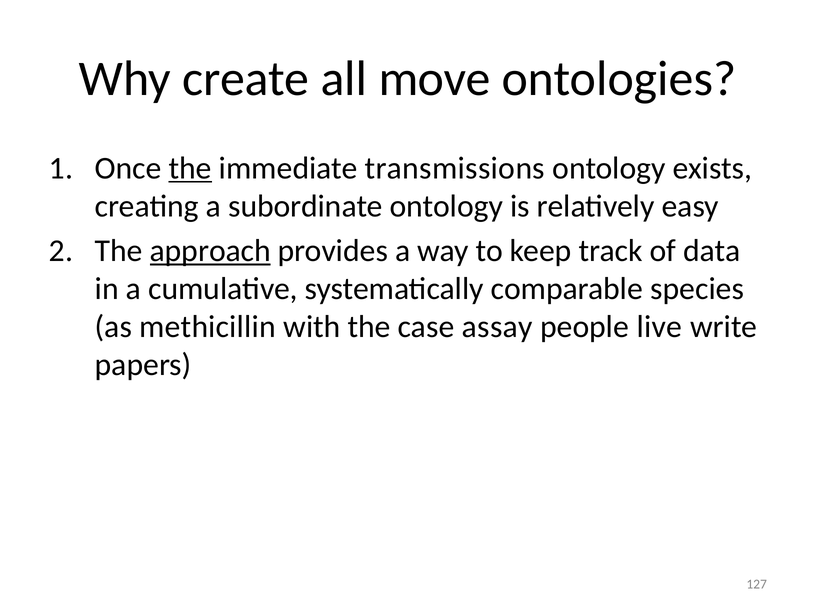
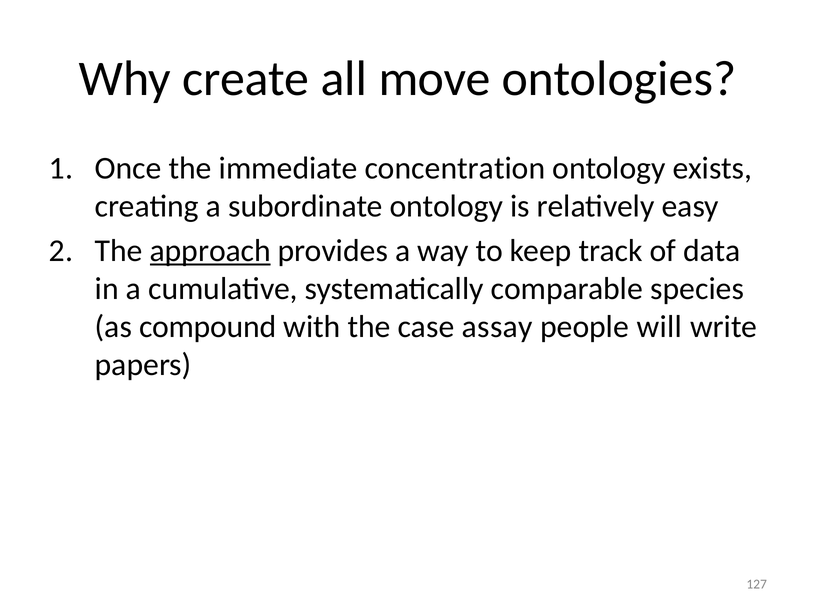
the at (190, 168) underline: present -> none
transmissions: transmissions -> concentration
methicillin: methicillin -> compound
live: live -> will
